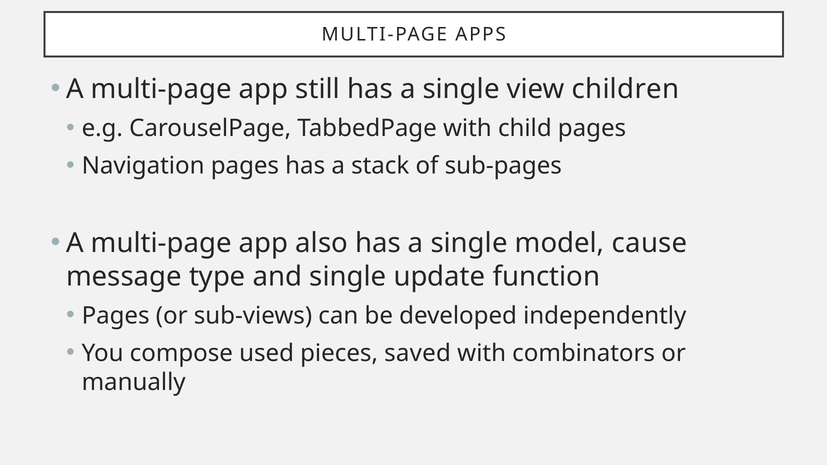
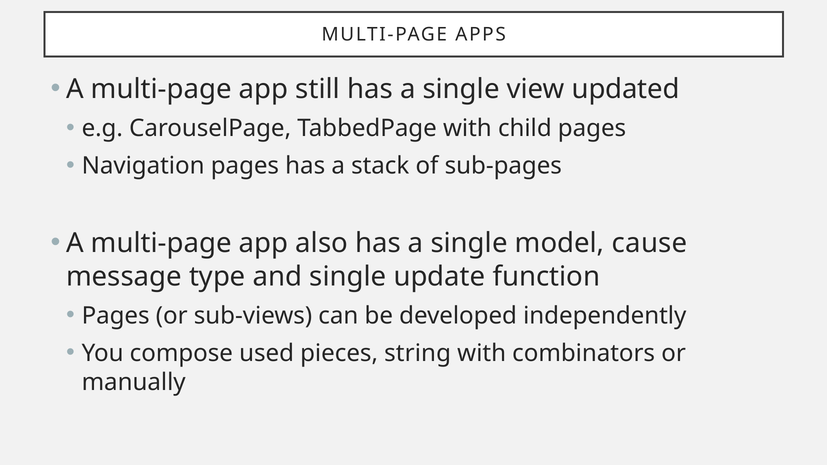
children: children -> updated
saved: saved -> string
